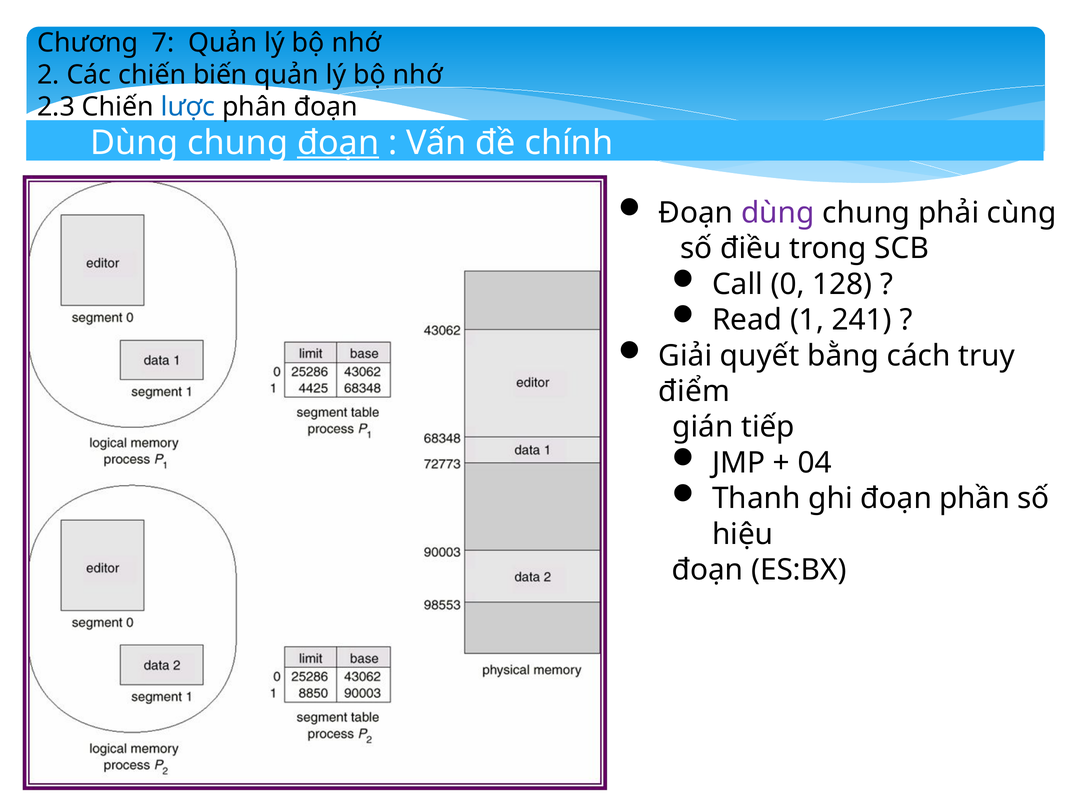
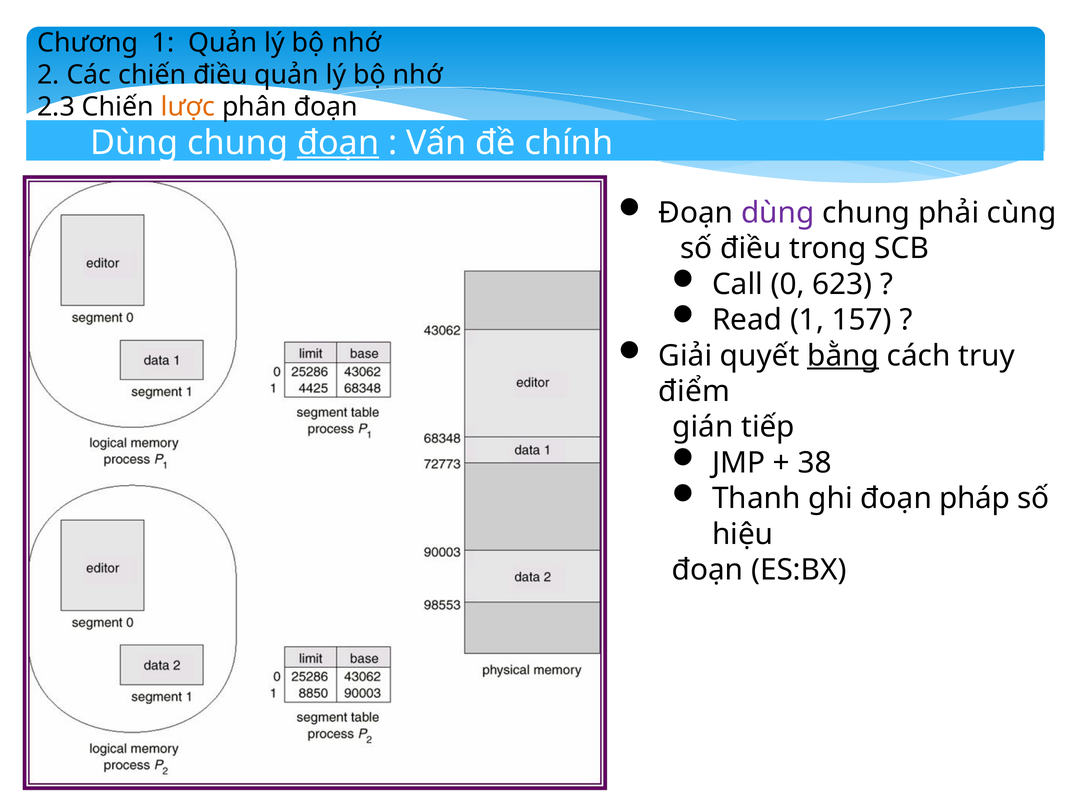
Chương 7: 7 -> 1
chiến biến: biến -> điều
lược colour: blue -> orange
128: 128 -> 623
241: 241 -> 157
bằng underline: none -> present
04: 04 -> 38
phần: phần -> pháp
